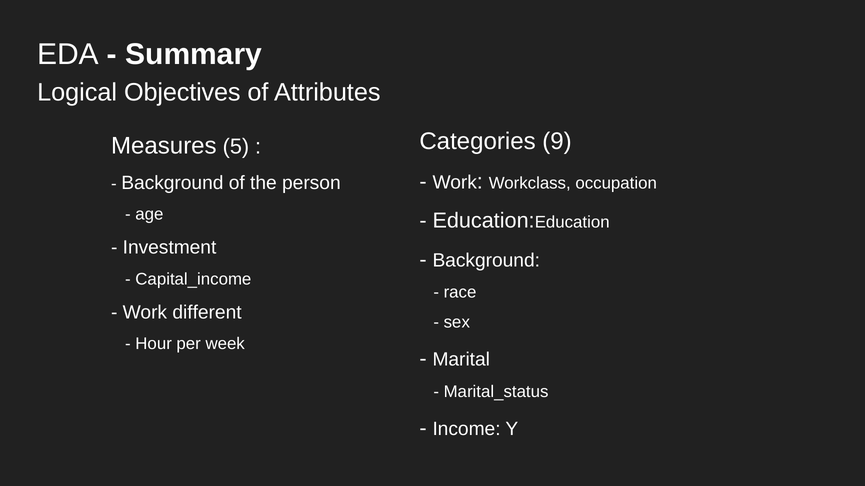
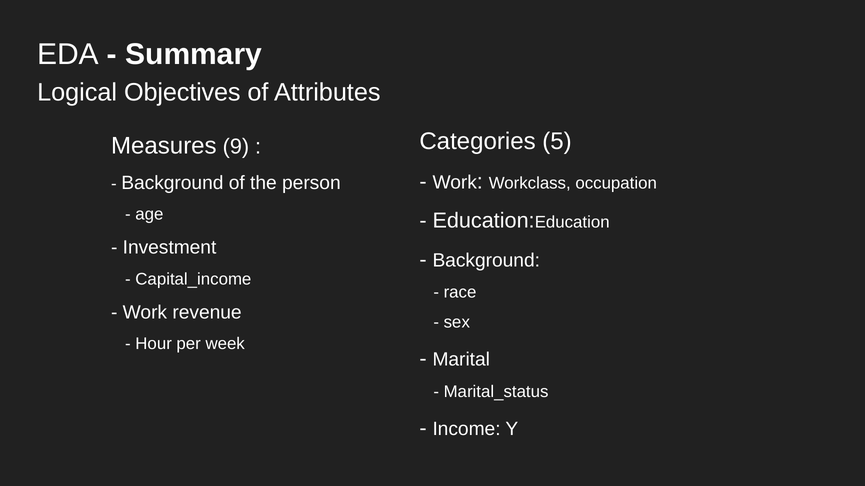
9: 9 -> 5
5: 5 -> 9
different: different -> revenue
